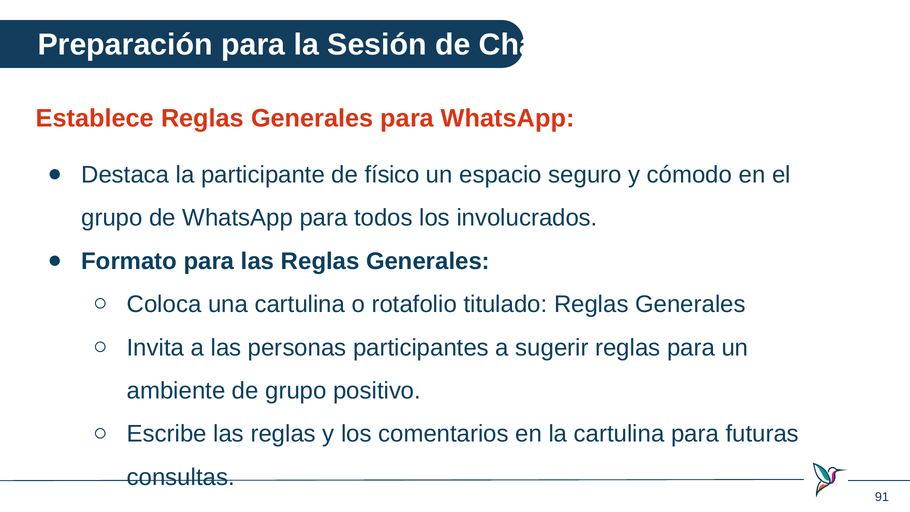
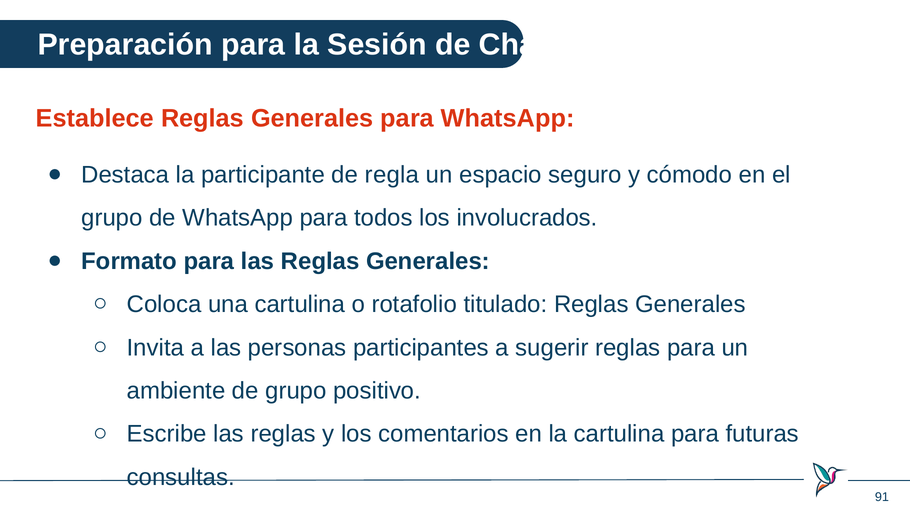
físico: físico -> regla
